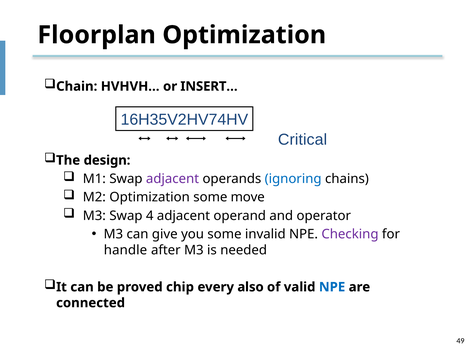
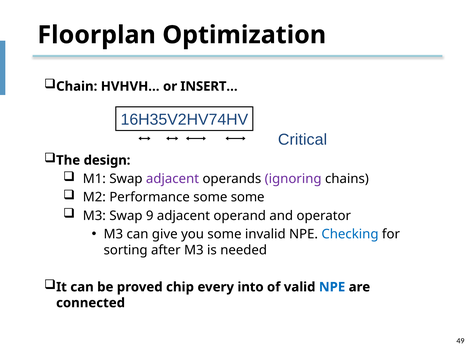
ignoring colour: blue -> purple
M2 Optimization: Optimization -> Performance
some move: move -> some
4: 4 -> 9
Checking colour: purple -> blue
handle: handle -> sorting
also: also -> into
